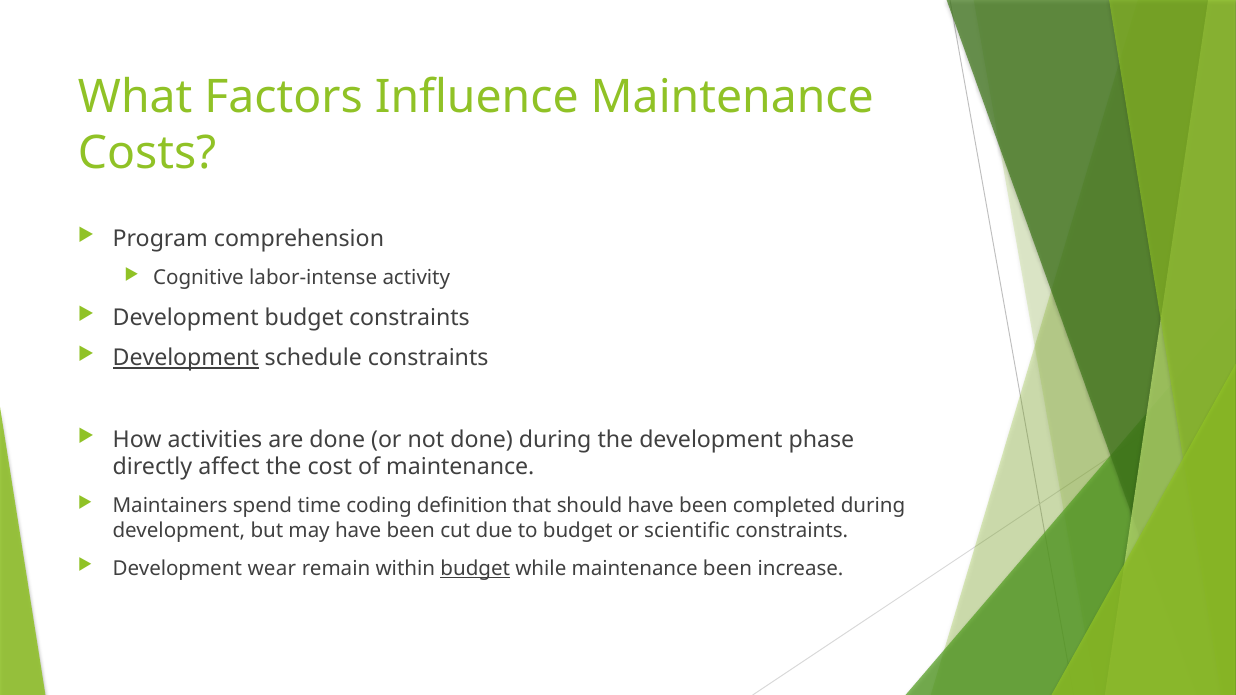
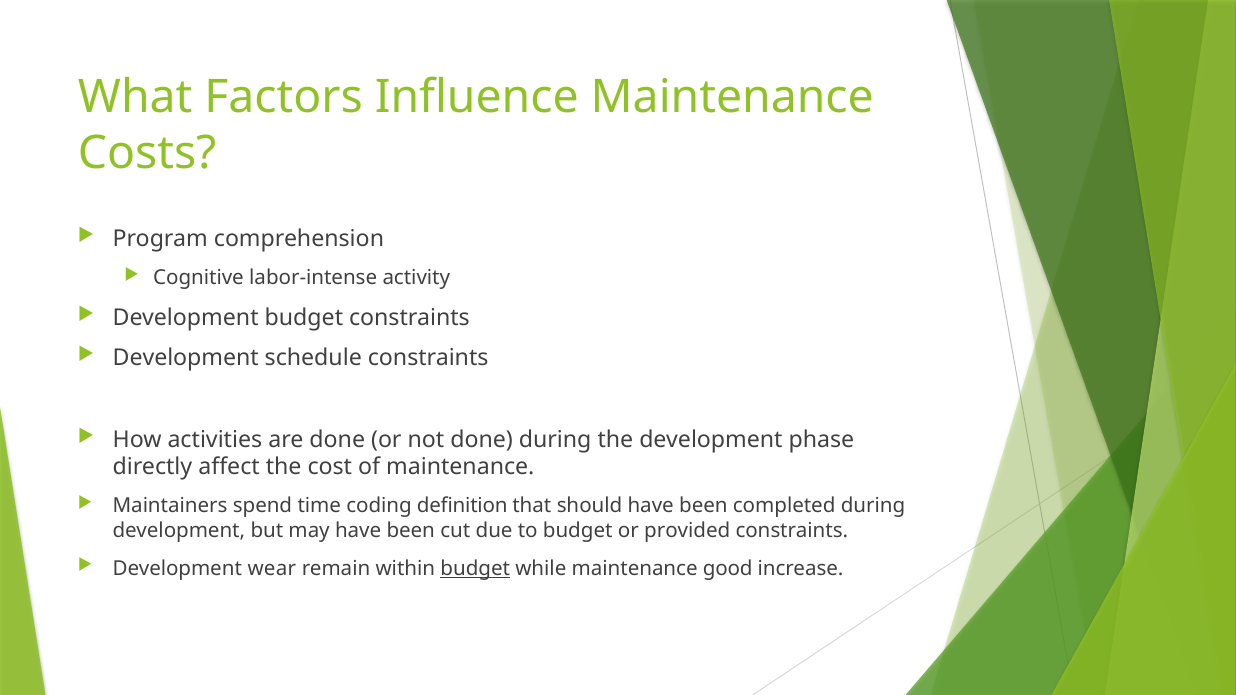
Development at (186, 358) underline: present -> none
scientific: scientific -> provided
maintenance been: been -> good
